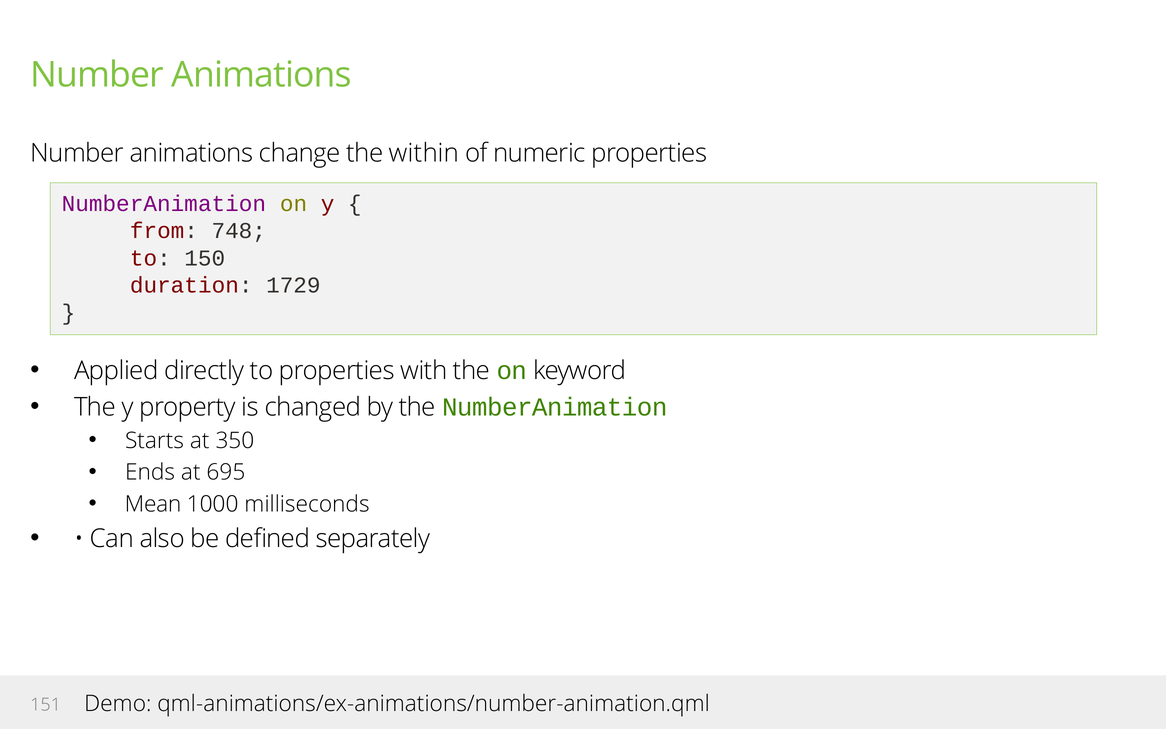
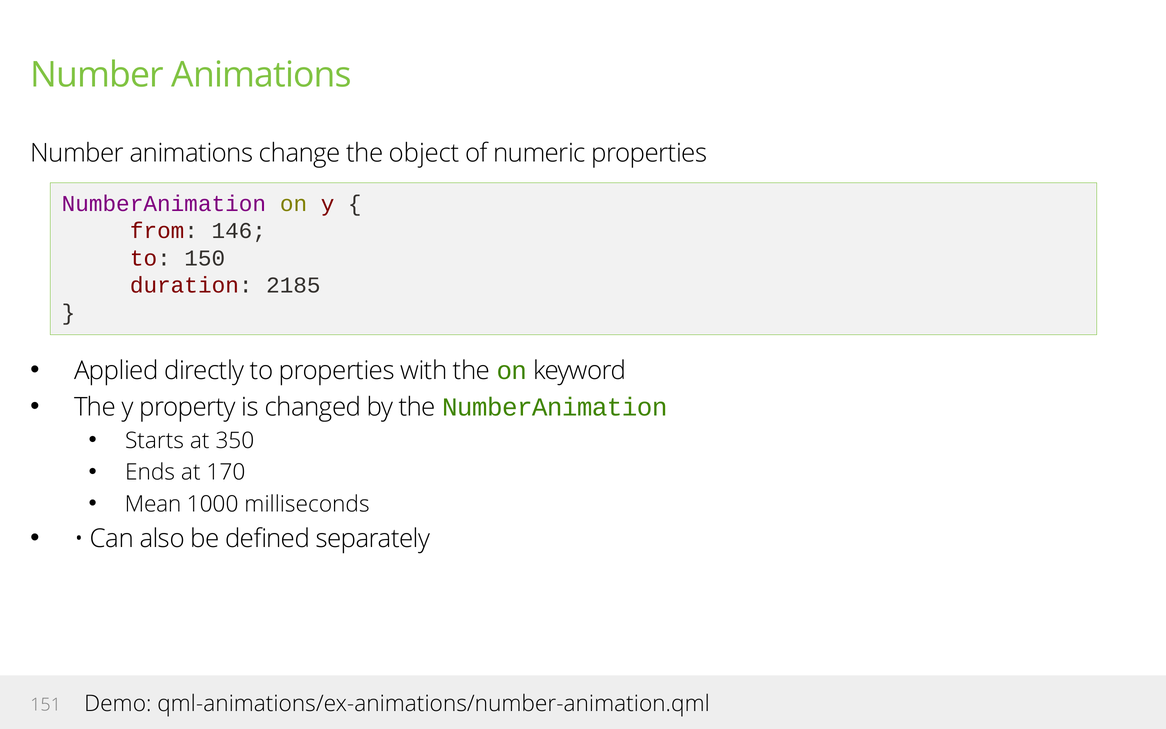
within: within -> object
748: 748 -> 146
1729: 1729 -> 2185
695: 695 -> 170
